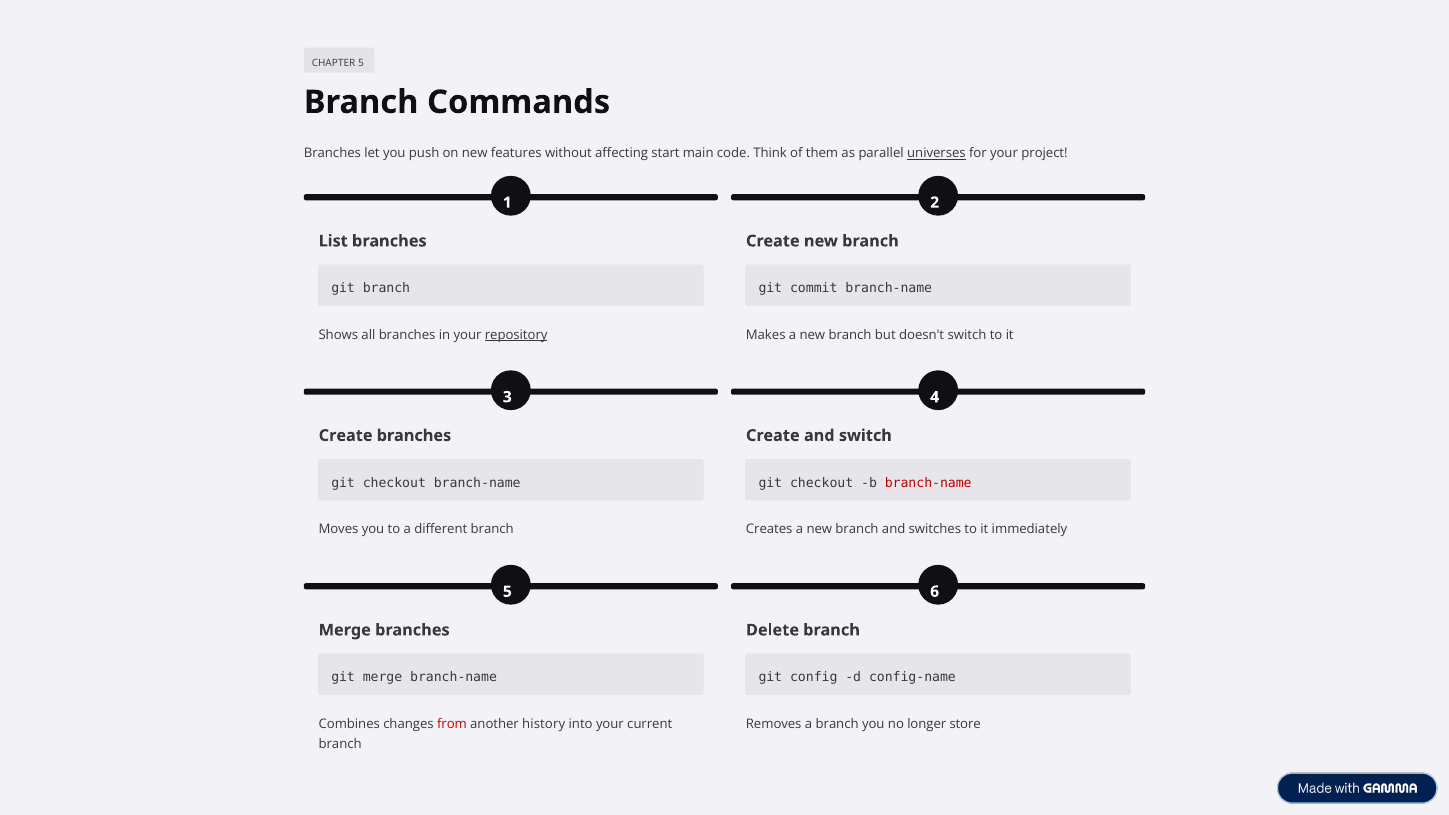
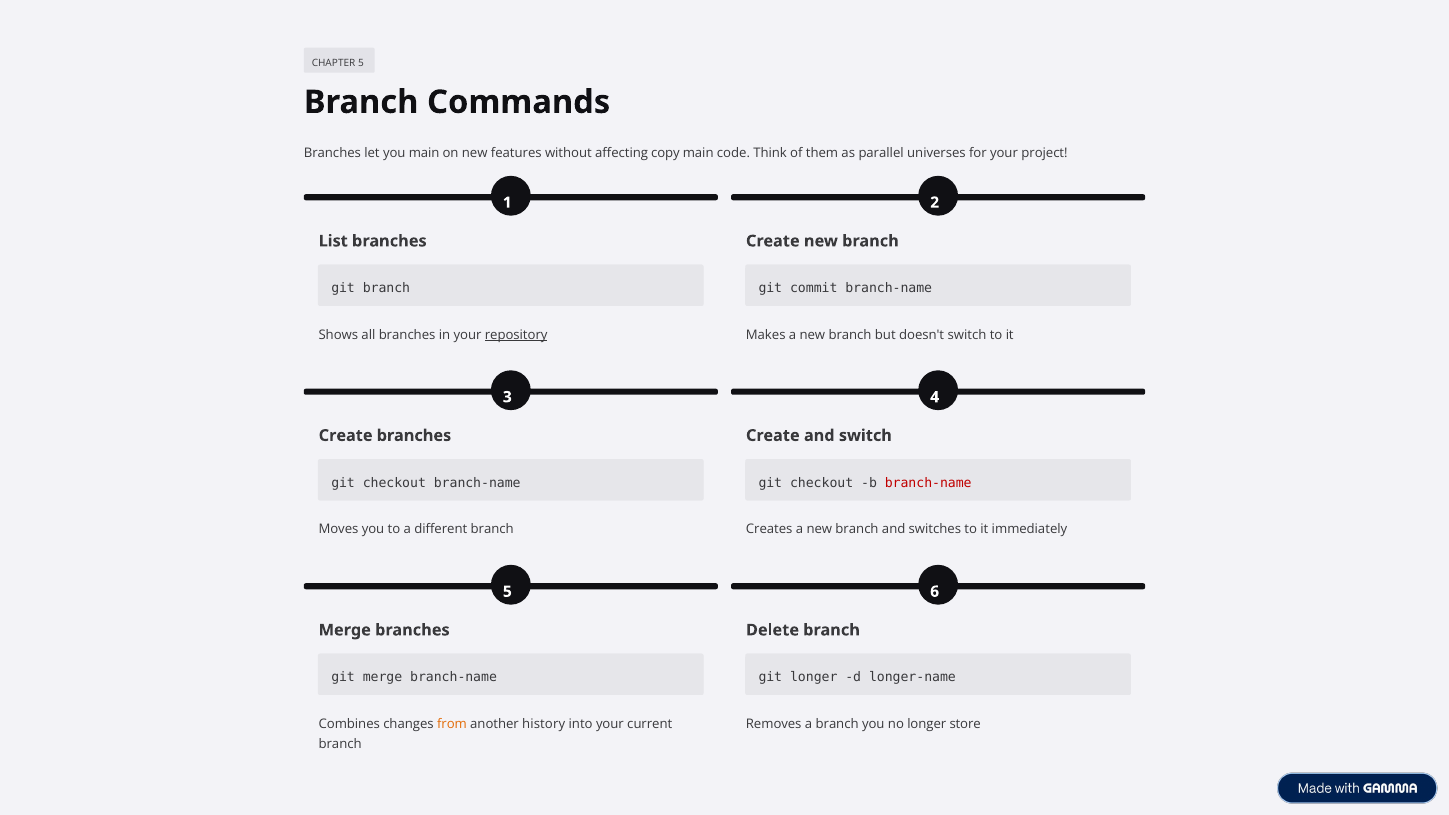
you push: push -> main
start: start -> copy
universes underline: present -> none
git config: config -> longer
config-name: config-name -> longer-name
from colour: red -> orange
